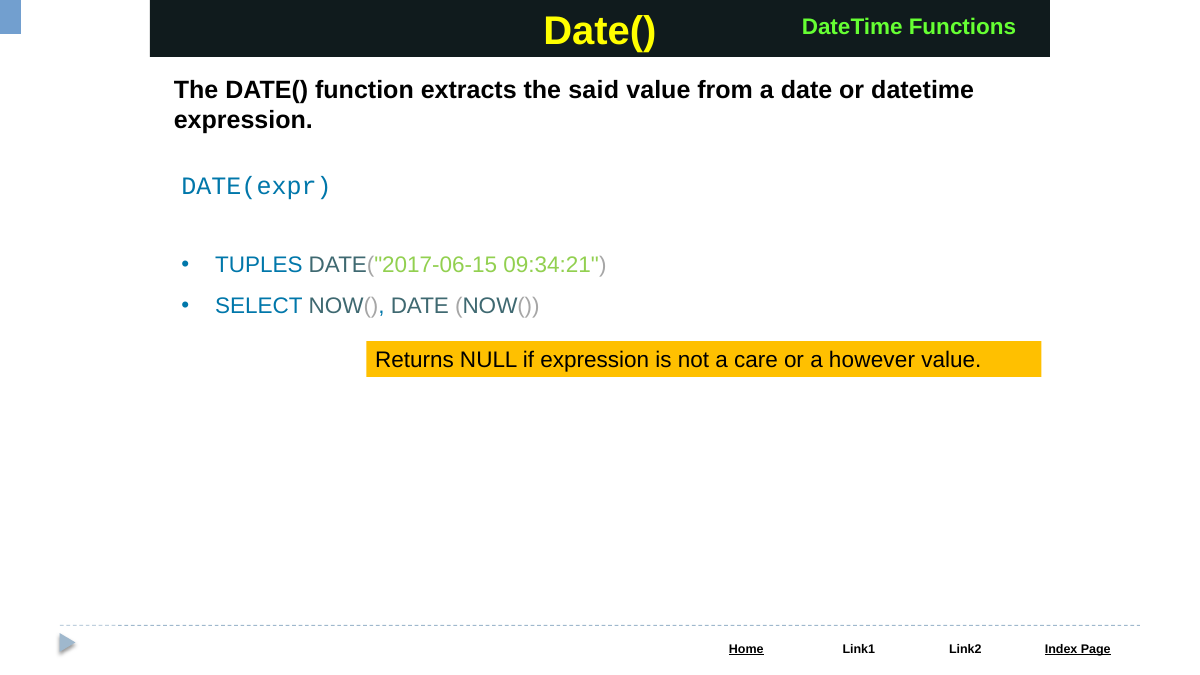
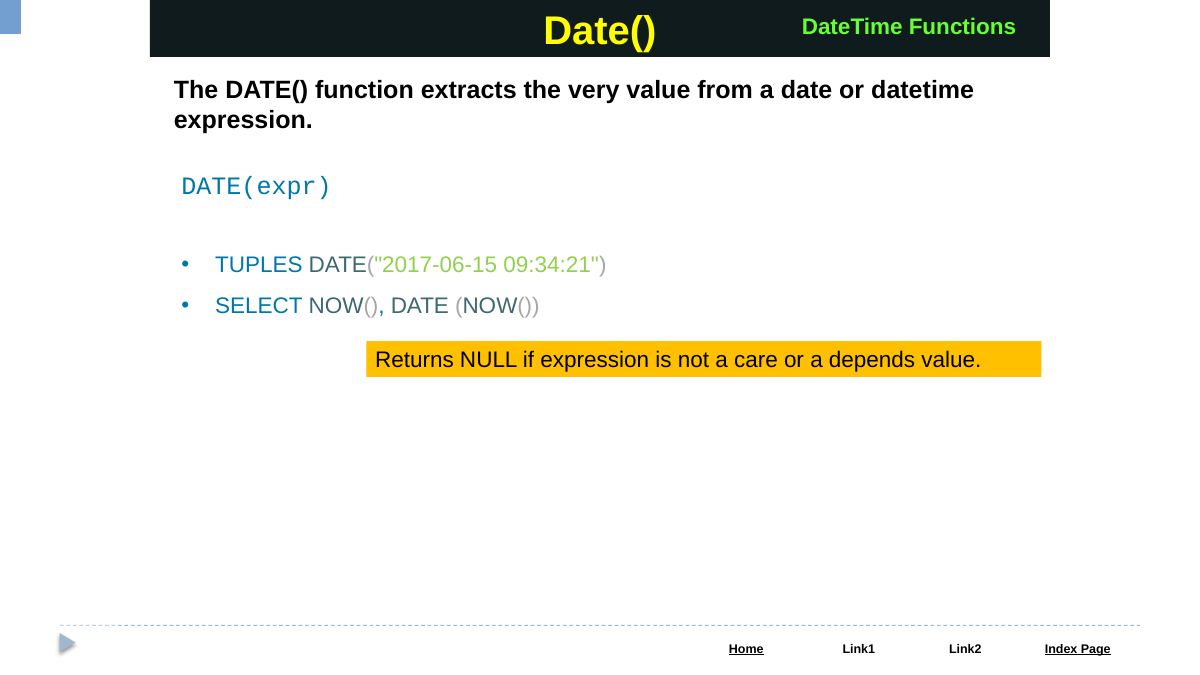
said: said -> very
however: however -> depends
